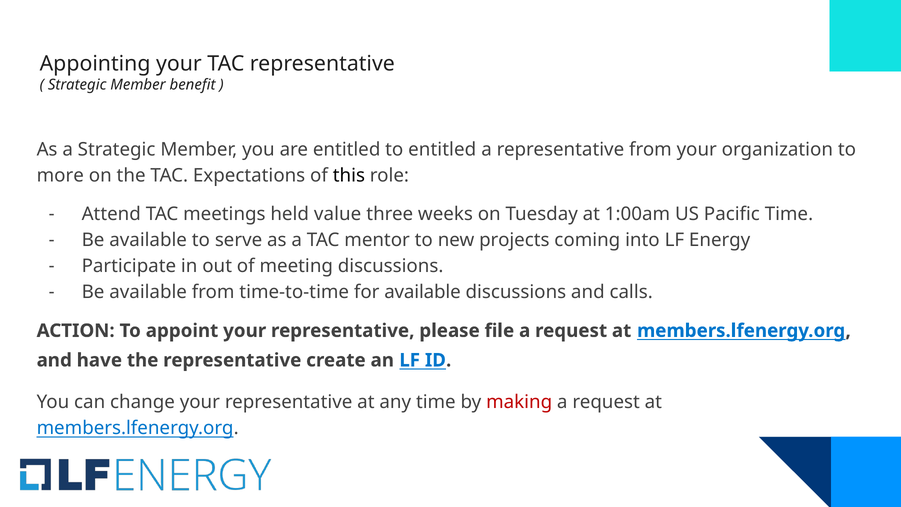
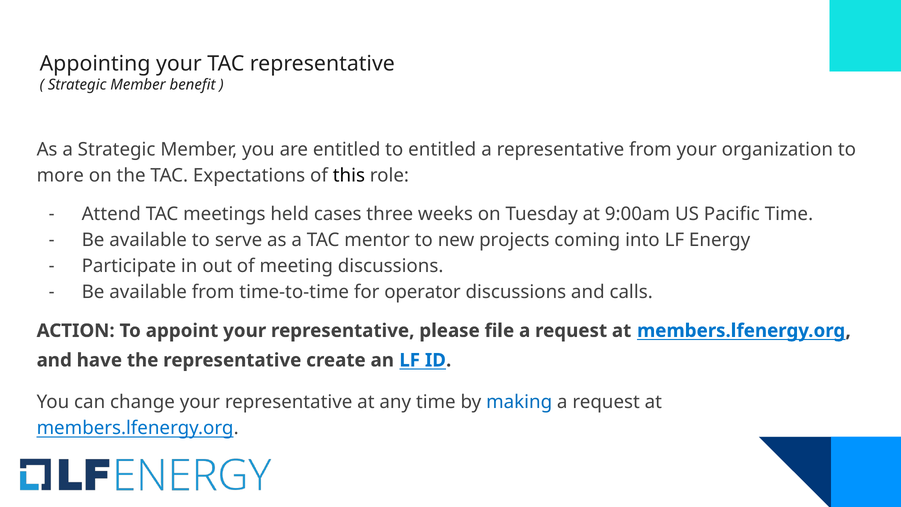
value: value -> cases
1:00am: 1:00am -> 9:00am
for available: available -> operator
making colour: red -> blue
